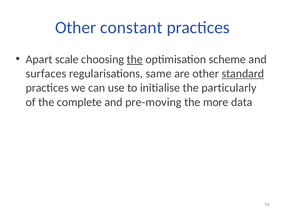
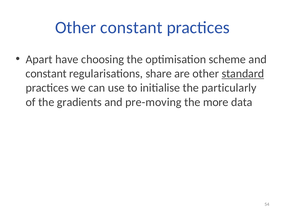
scale: scale -> have
the at (135, 59) underline: present -> none
surfaces at (46, 73): surfaces -> constant
same: same -> share
complete: complete -> gradients
